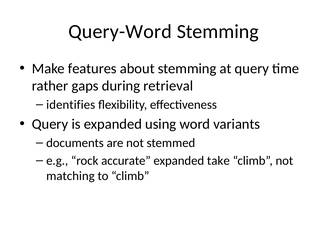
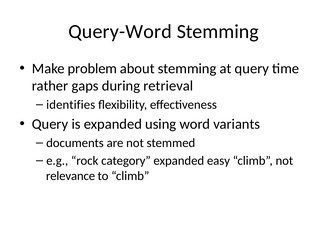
features: features -> problem
accurate: accurate -> category
take: take -> easy
matching: matching -> relevance
